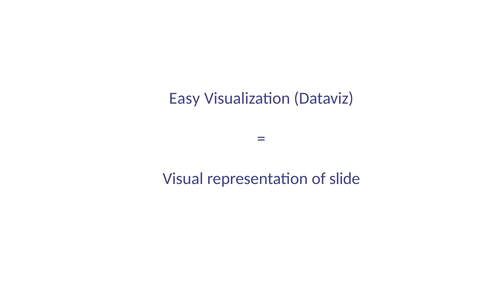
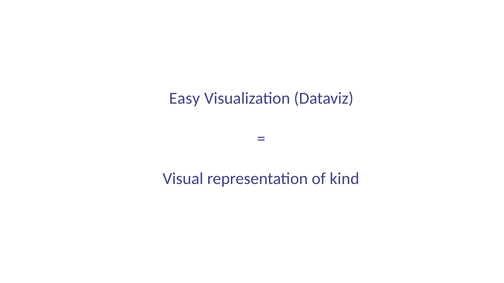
slide: slide -> kind
